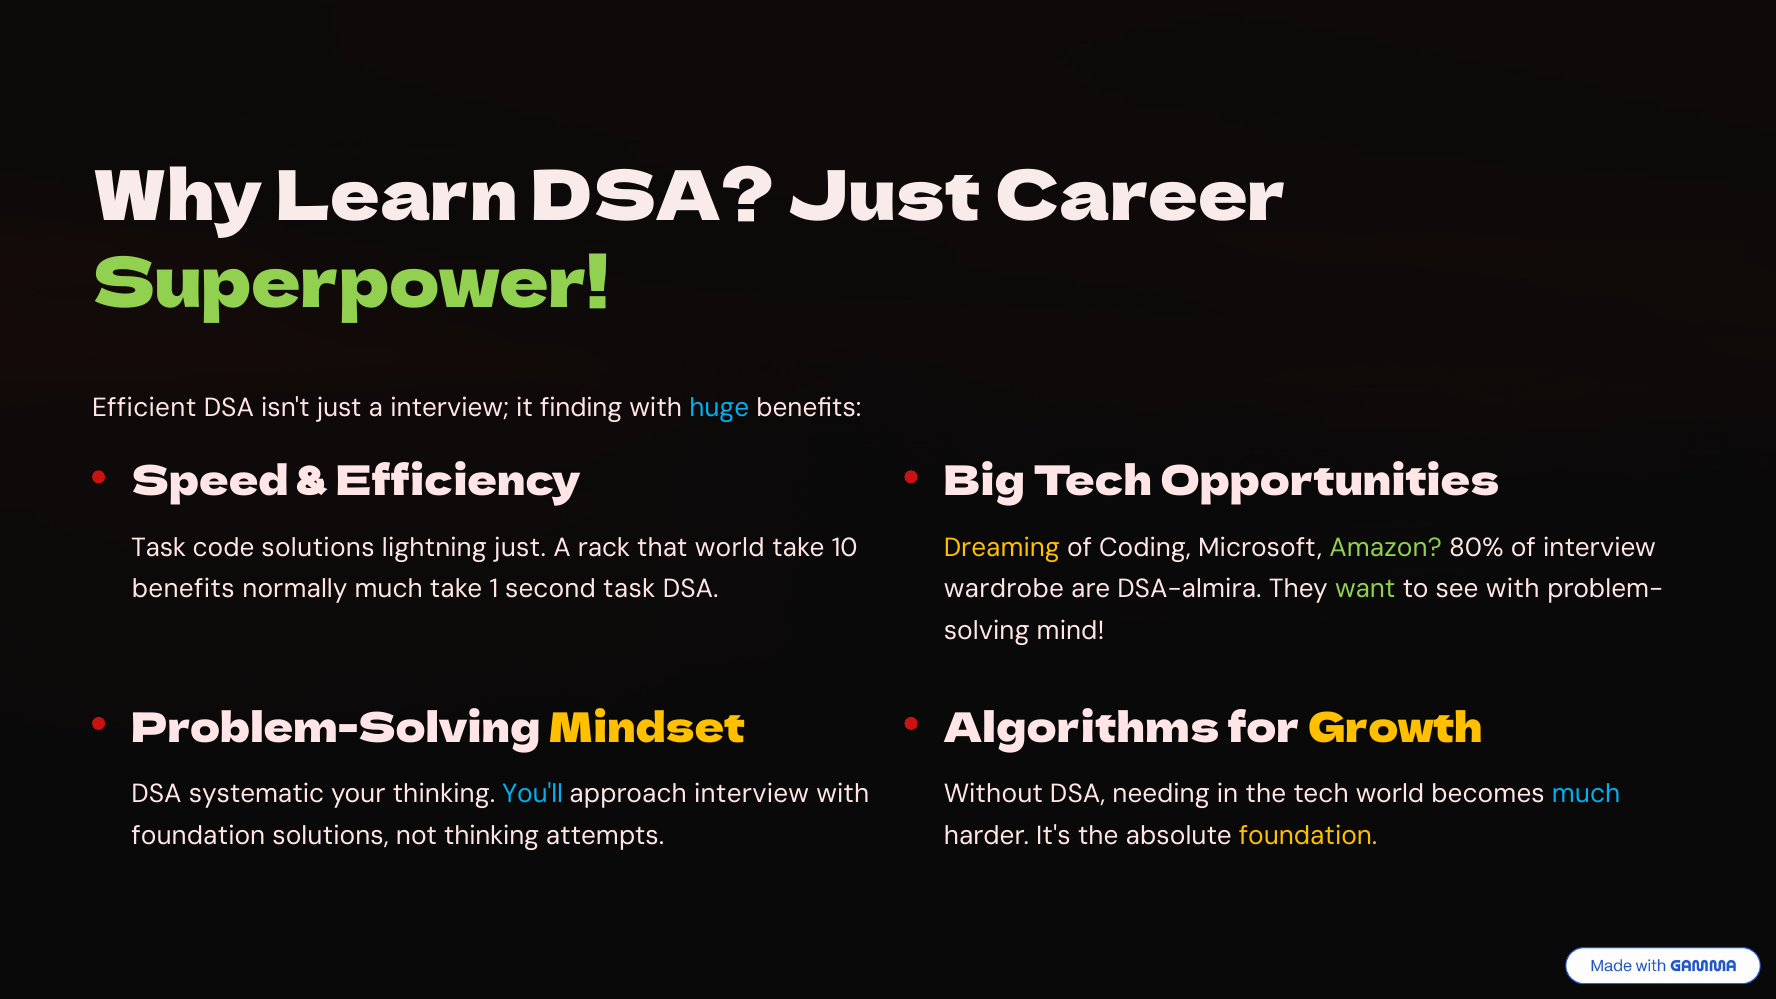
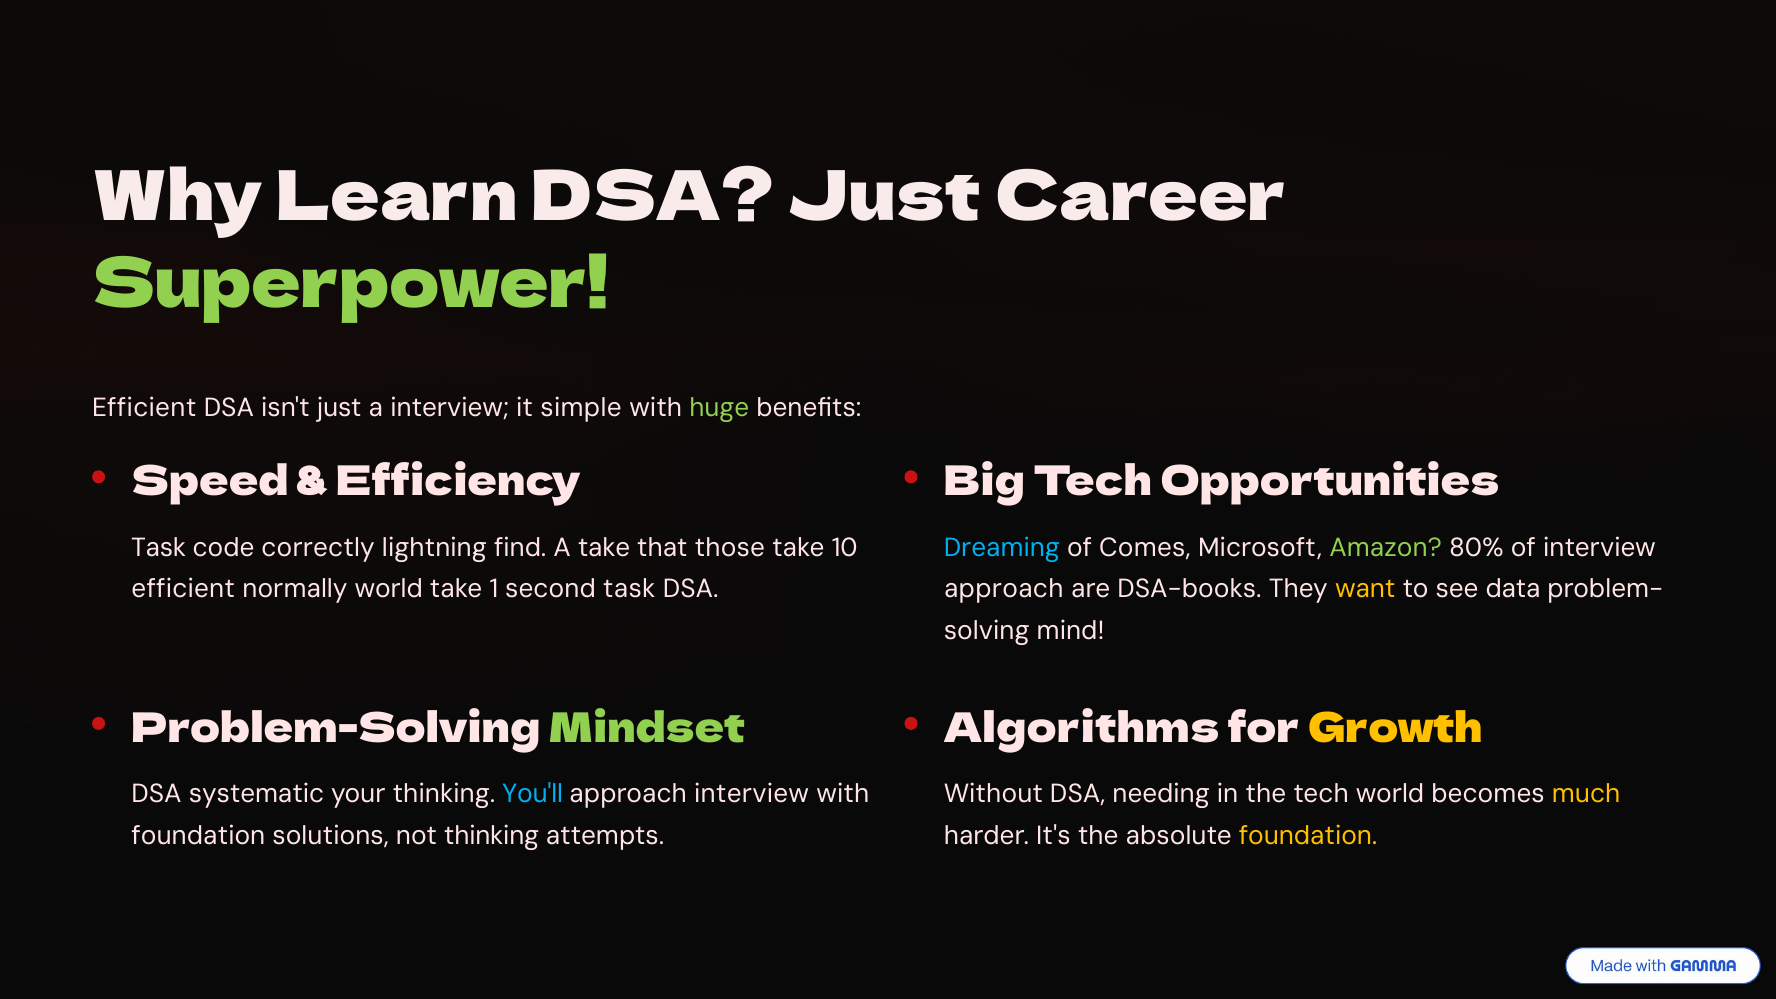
finding: finding -> simple
huge colour: light blue -> light green
code solutions: solutions -> correctly
lightning just: just -> find
A rack: rack -> take
that world: world -> those
Dreaming colour: yellow -> light blue
Coding: Coding -> Comes
benefits at (183, 589): benefits -> efficient
normally much: much -> world
wardrobe at (1004, 589): wardrobe -> approach
DSA-almira: DSA-almira -> DSA-books
want colour: light green -> yellow
see with: with -> data
Mindset colour: yellow -> light green
much at (1586, 794) colour: light blue -> yellow
